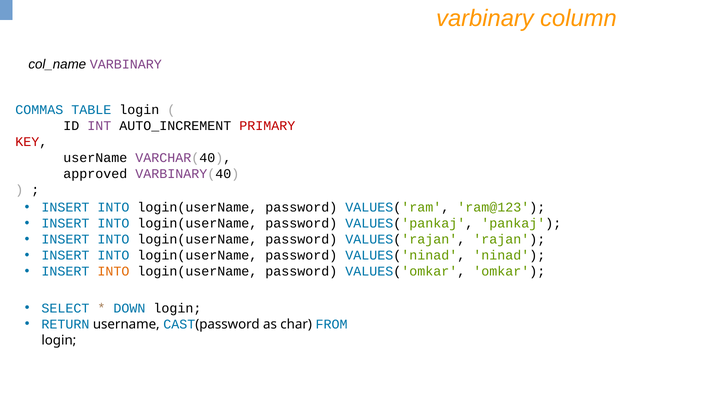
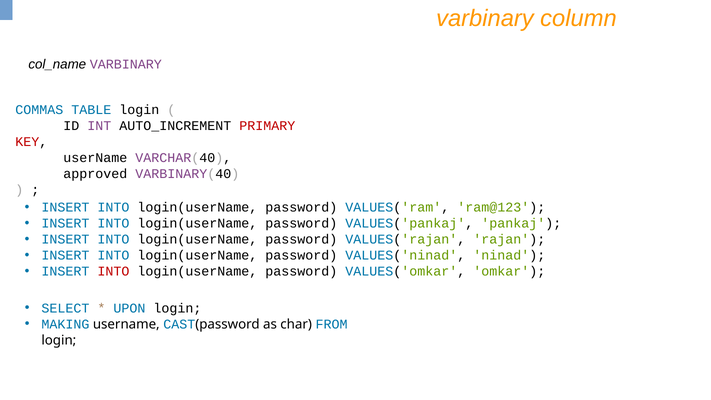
INTO at (113, 271) colour: orange -> red
DOWN: DOWN -> UPON
RETURN: RETURN -> MAKING
